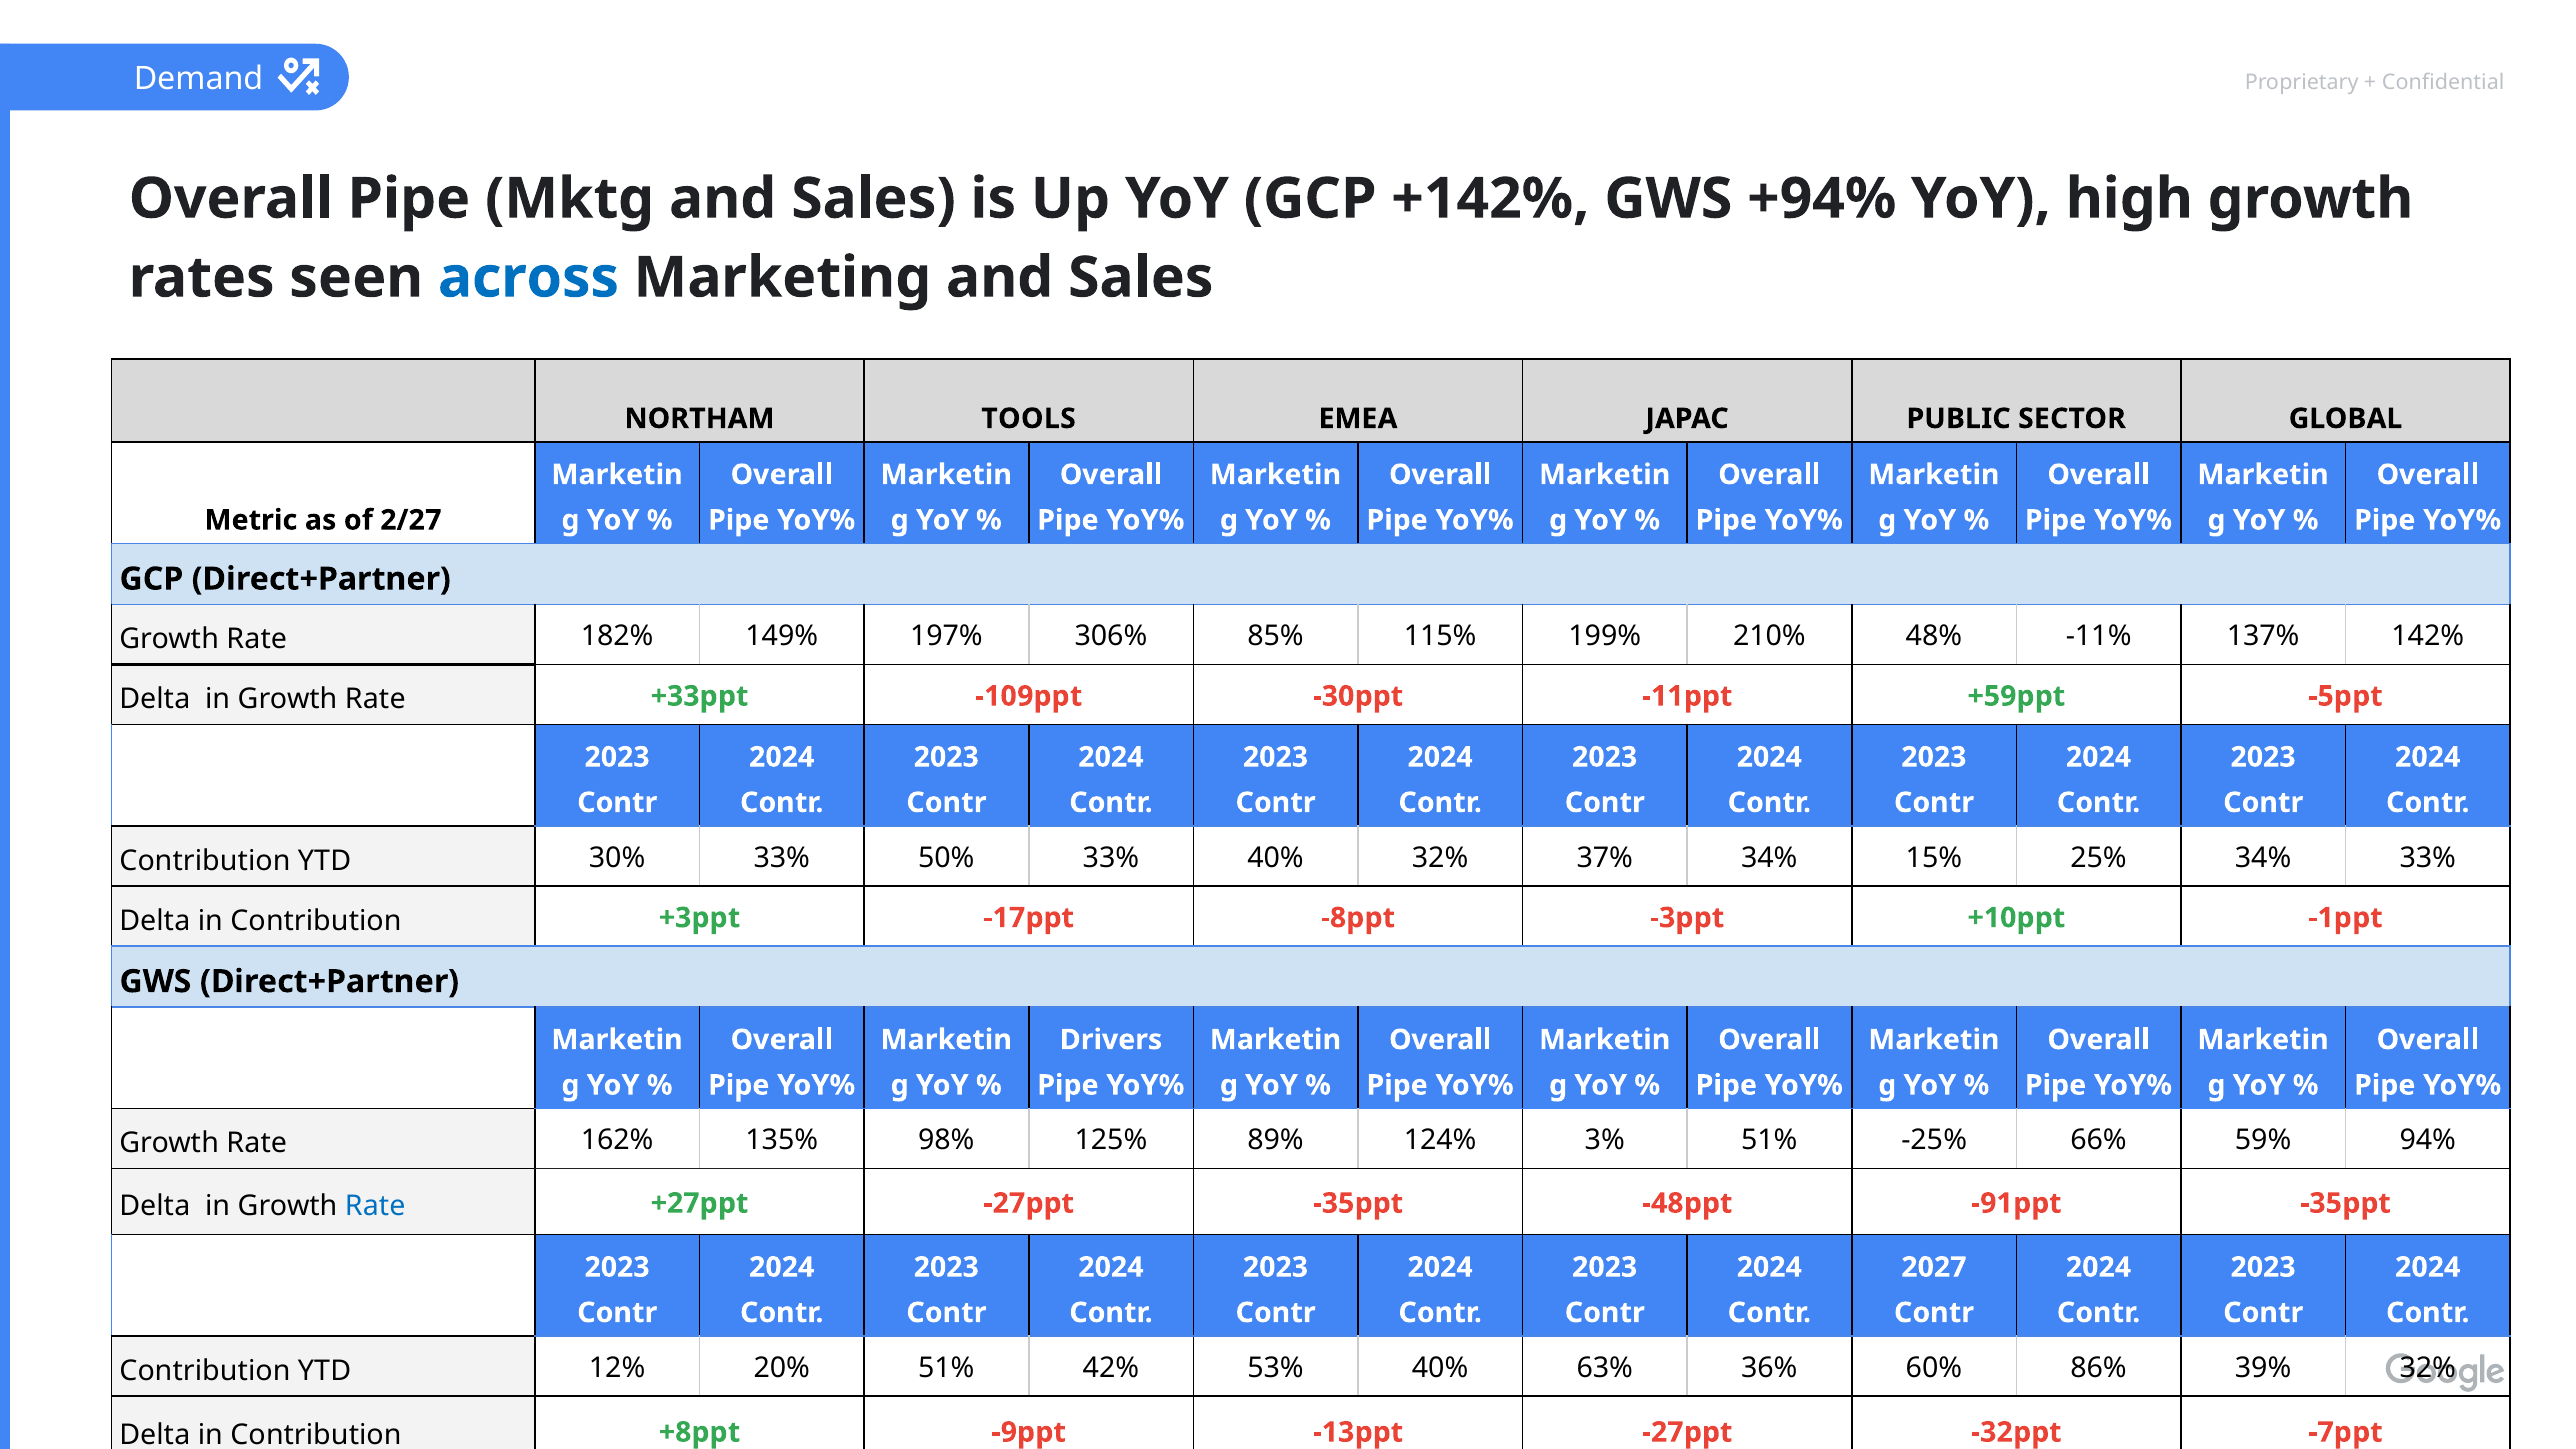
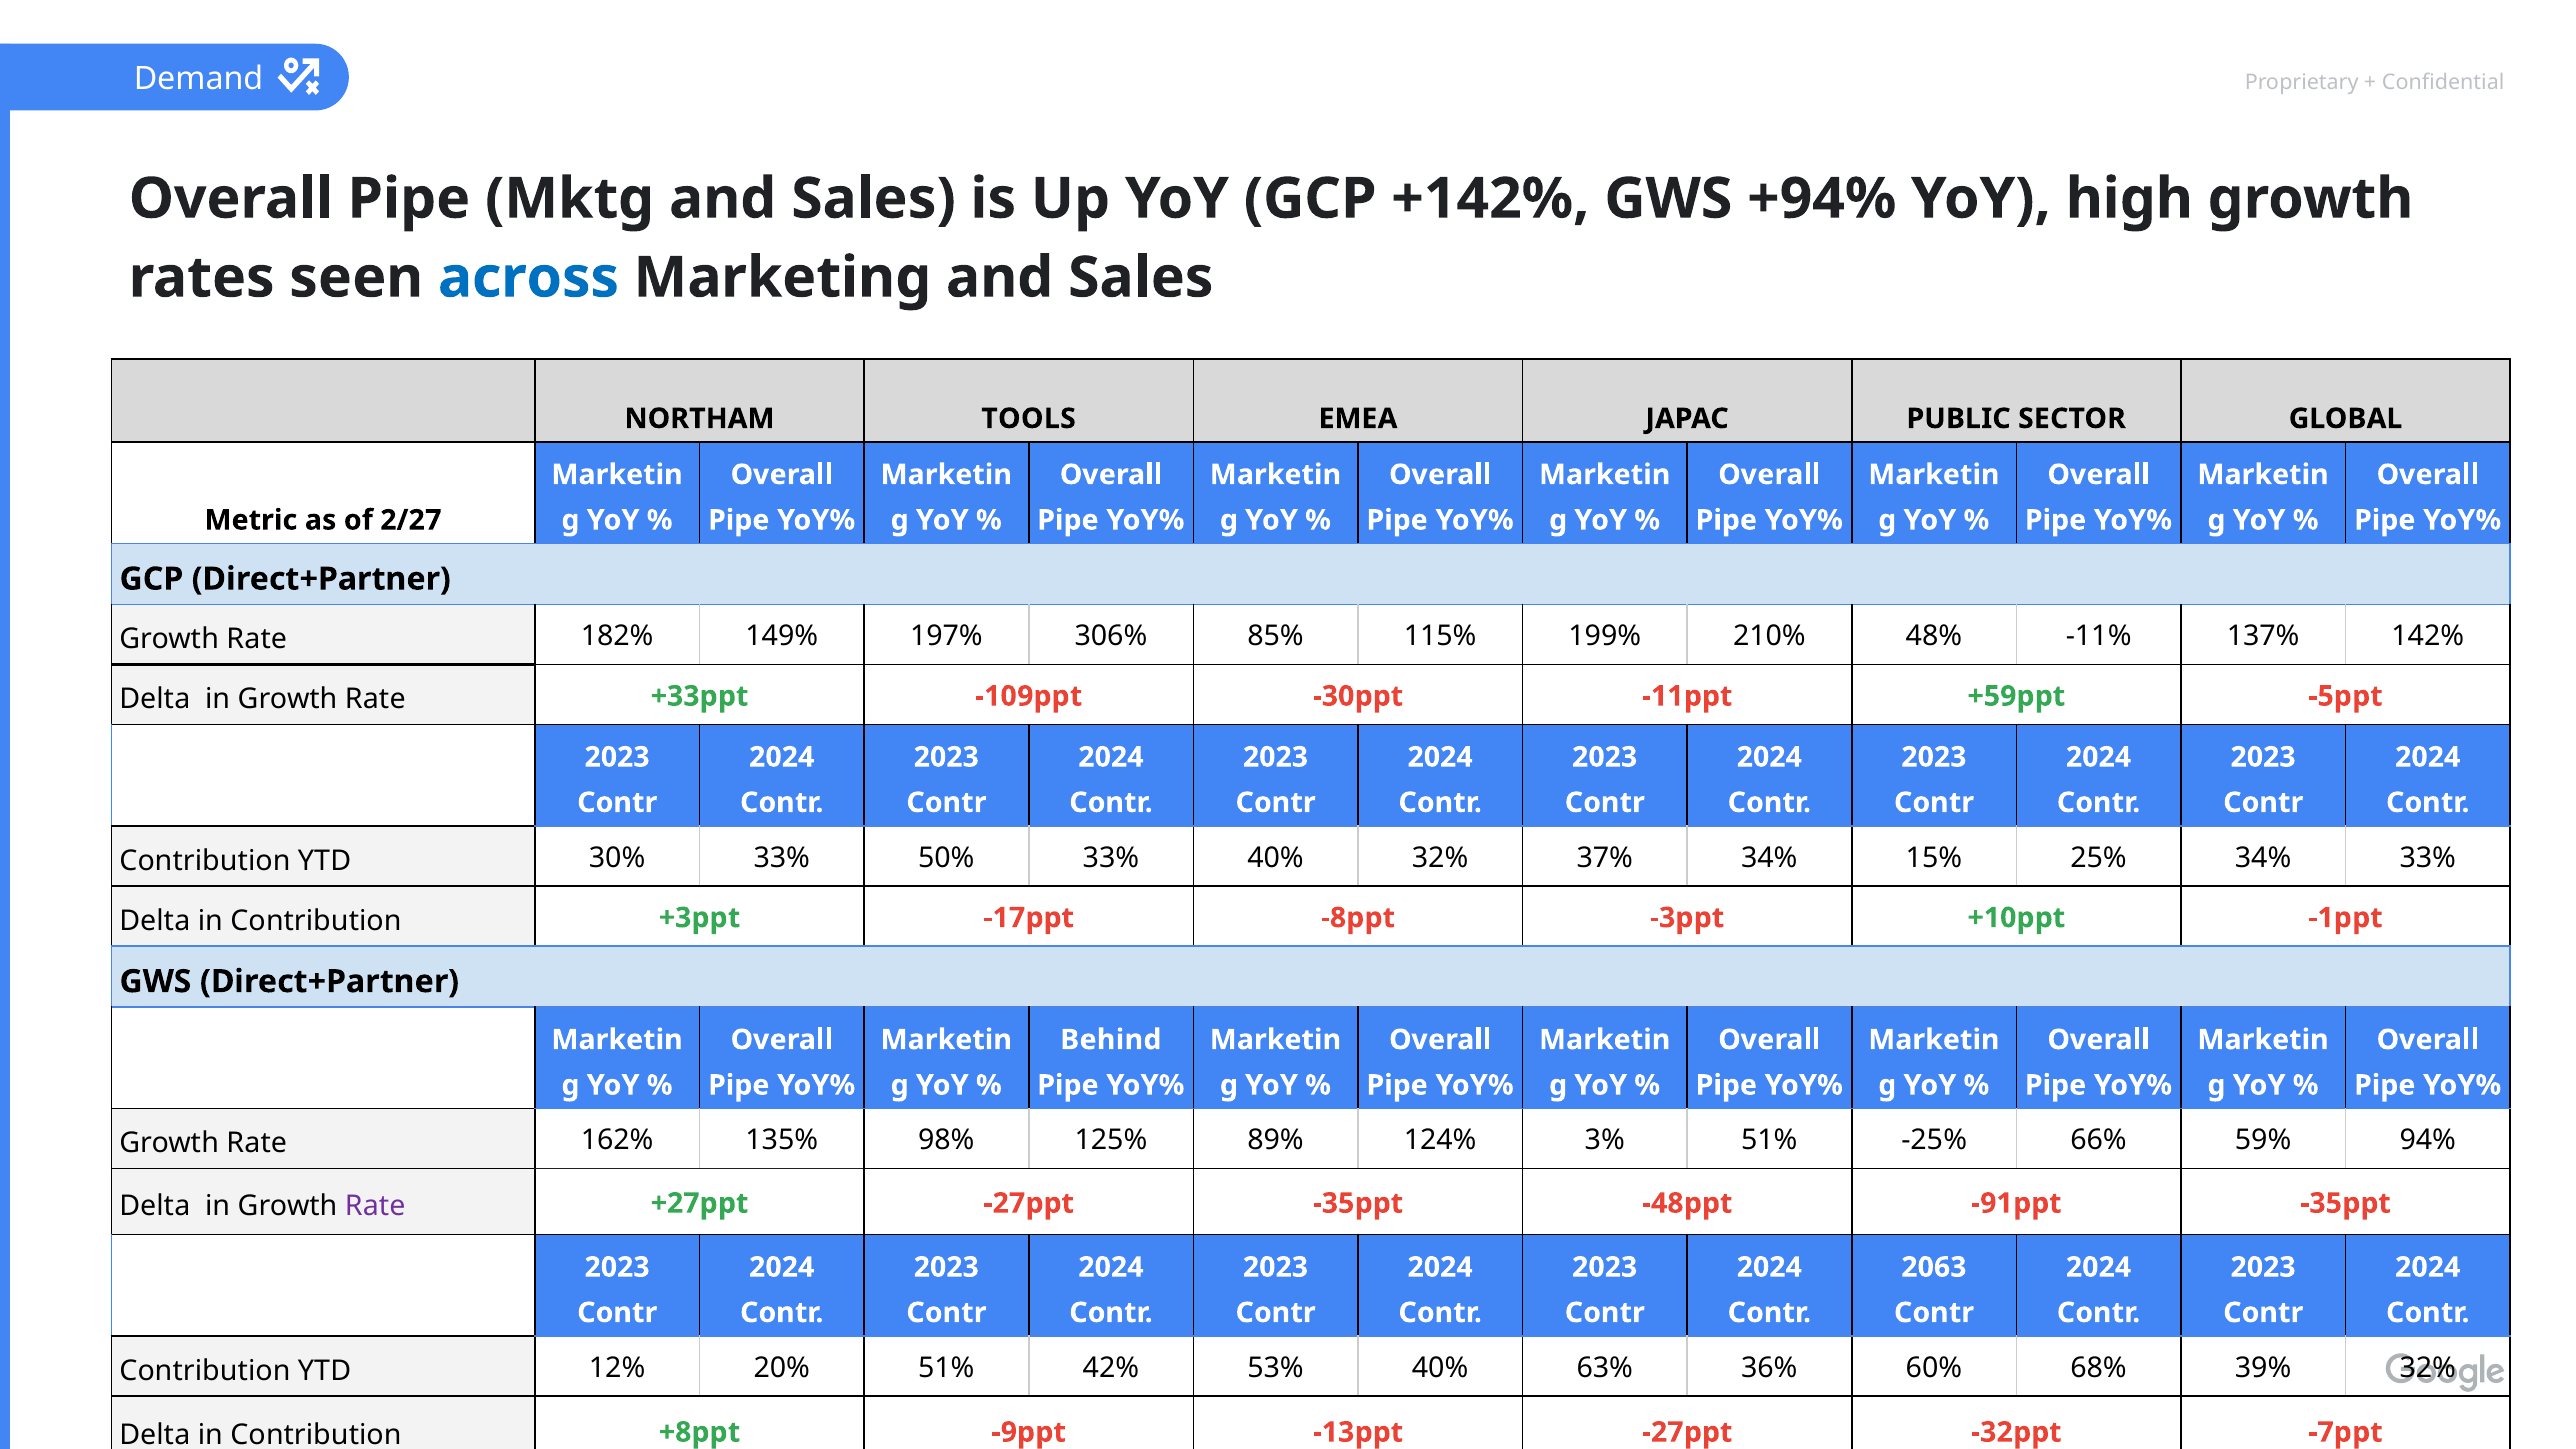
Drivers: Drivers -> Behind
Rate at (375, 1206) colour: blue -> purple
2027: 2027 -> 2063
86%: 86% -> 68%
